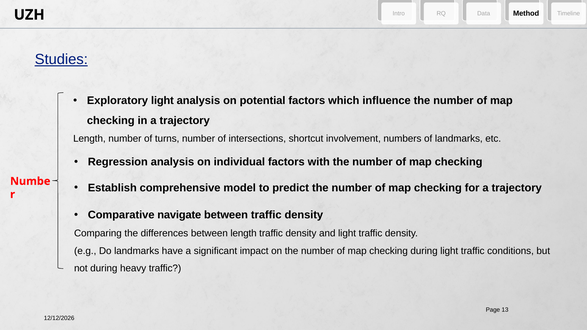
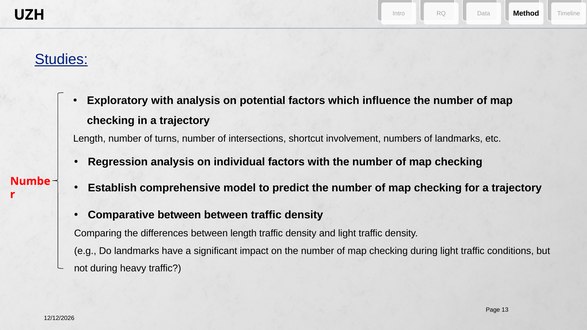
Exploratory light: light -> with
Comparative navigate: navigate -> between
